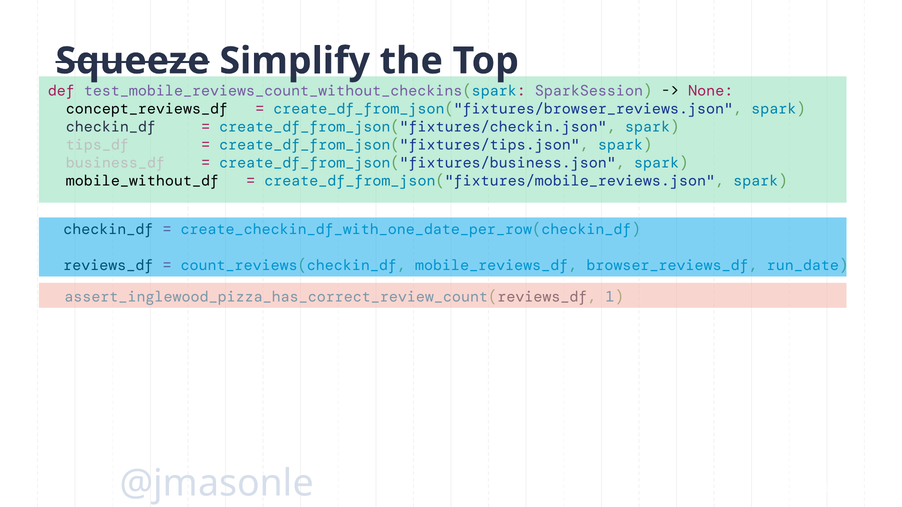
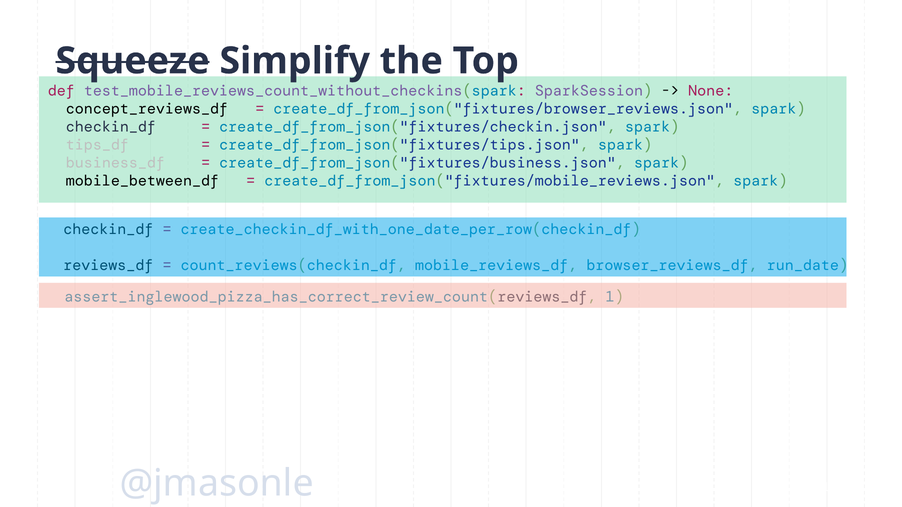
mobile_without_df: mobile_without_df -> mobile_between_df
